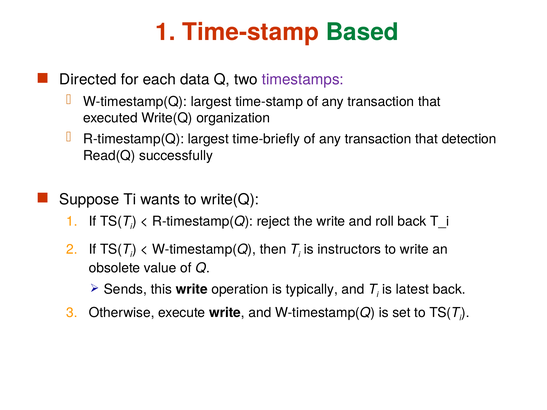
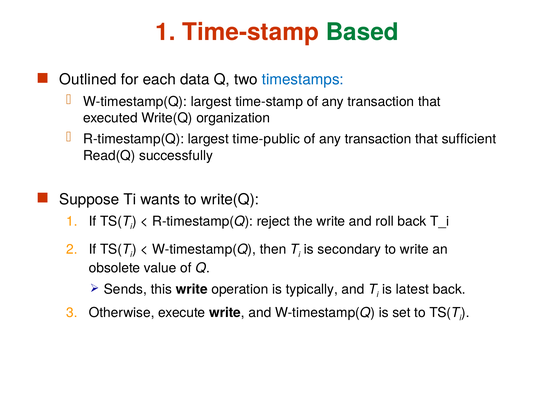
Directed: Directed -> Outlined
timestamps colour: purple -> blue
time-briefly: time-briefly -> time-public
detection: detection -> sufficient
instructors: instructors -> secondary
